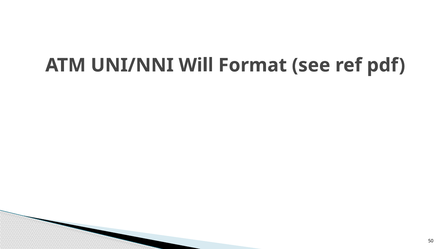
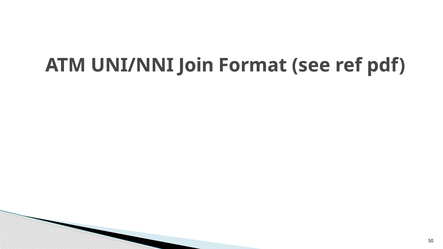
Will: Will -> Join
